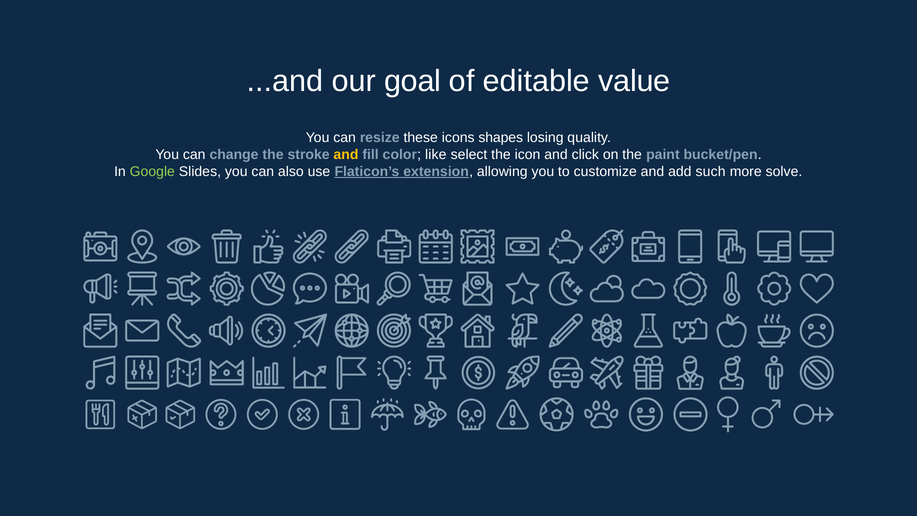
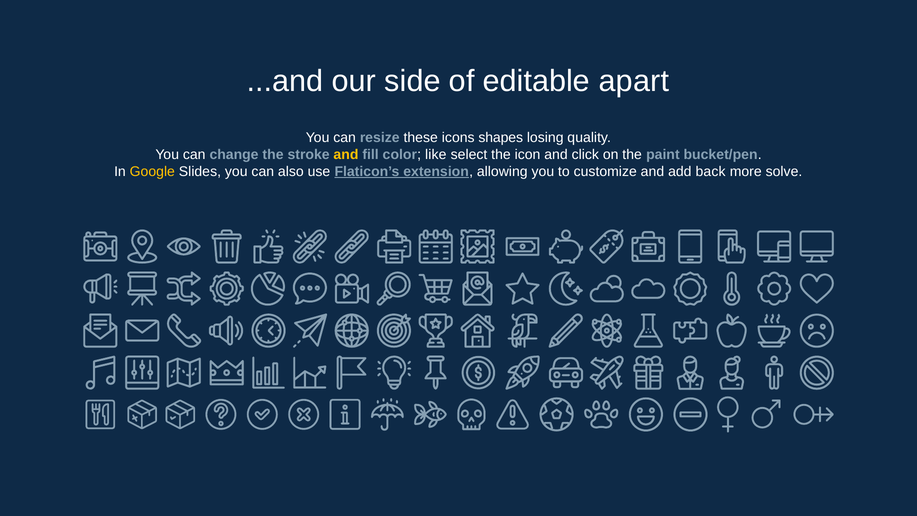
goal: goal -> side
value: value -> apart
Google colour: light green -> yellow
such: such -> back
